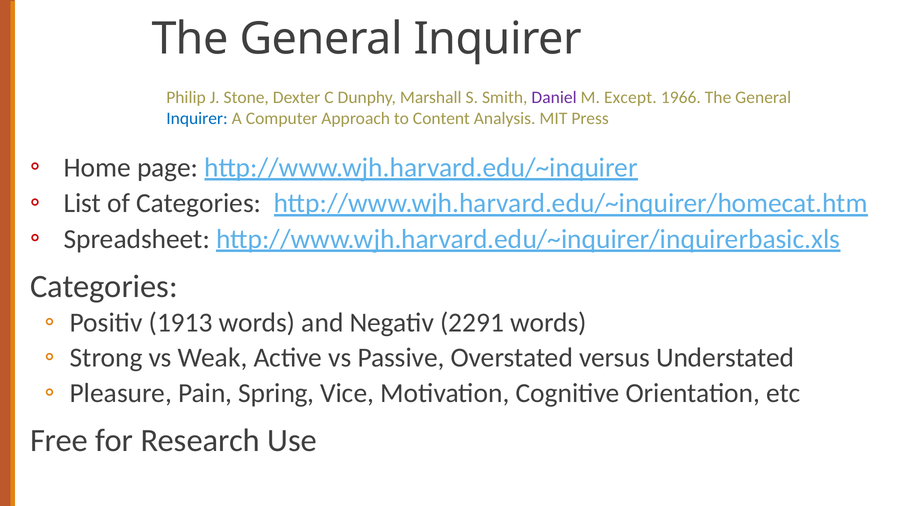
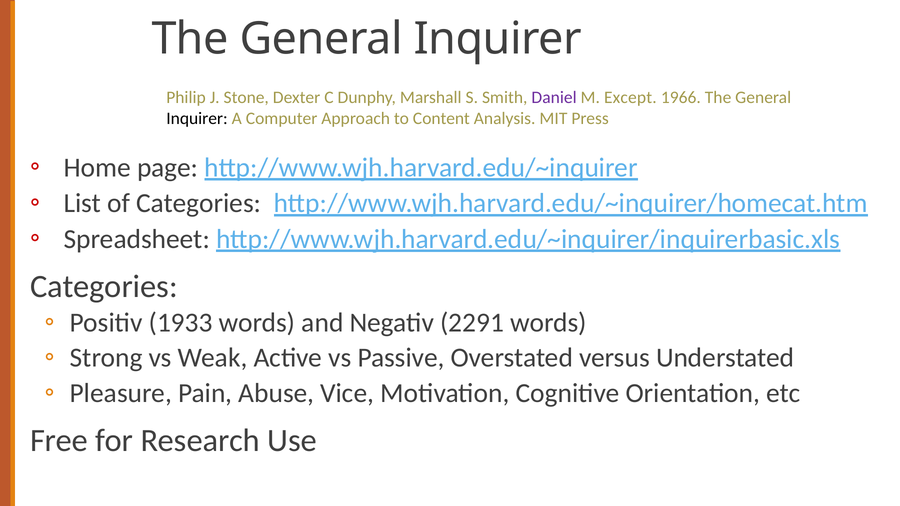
Inquirer at (197, 119) colour: blue -> black
1913: 1913 -> 1933
Spring: Spring -> Abuse
